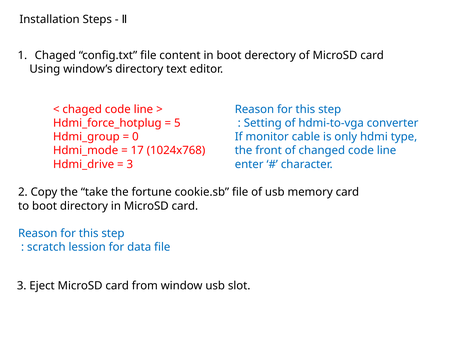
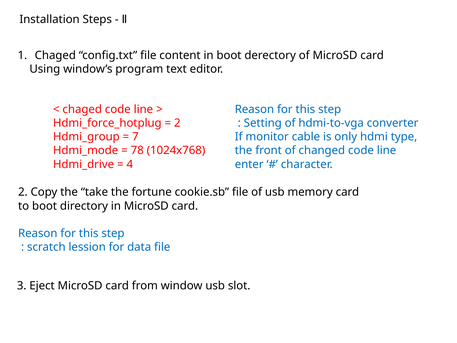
window’s directory: directory -> program
5 at (177, 123): 5 -> 2
0: 0 -> 7
17: 17 -> 78
3 at (130, 164): 3 -> 4
